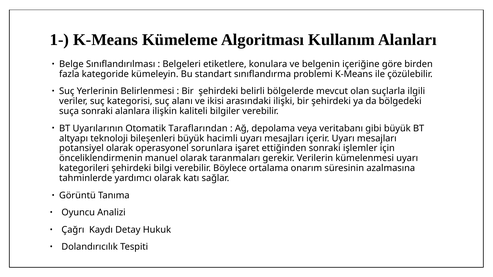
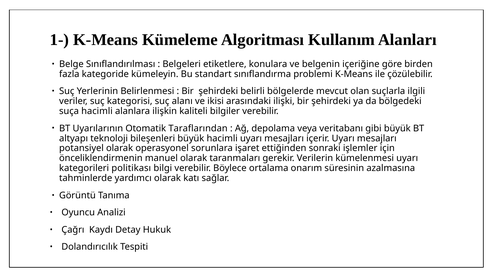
suça sonraki: sonraki -> hacimli
kategorileri şehirdeki: şehirdeki -> politikası
